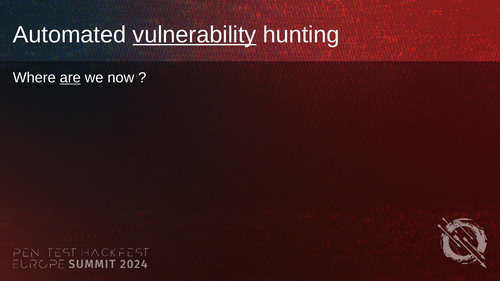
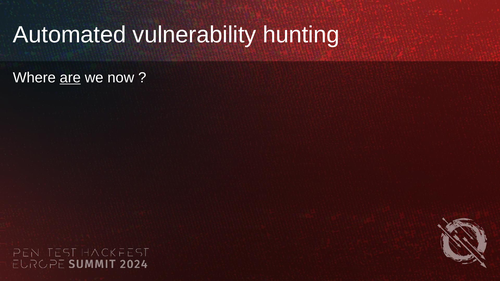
vulnerability underline: present -> none
